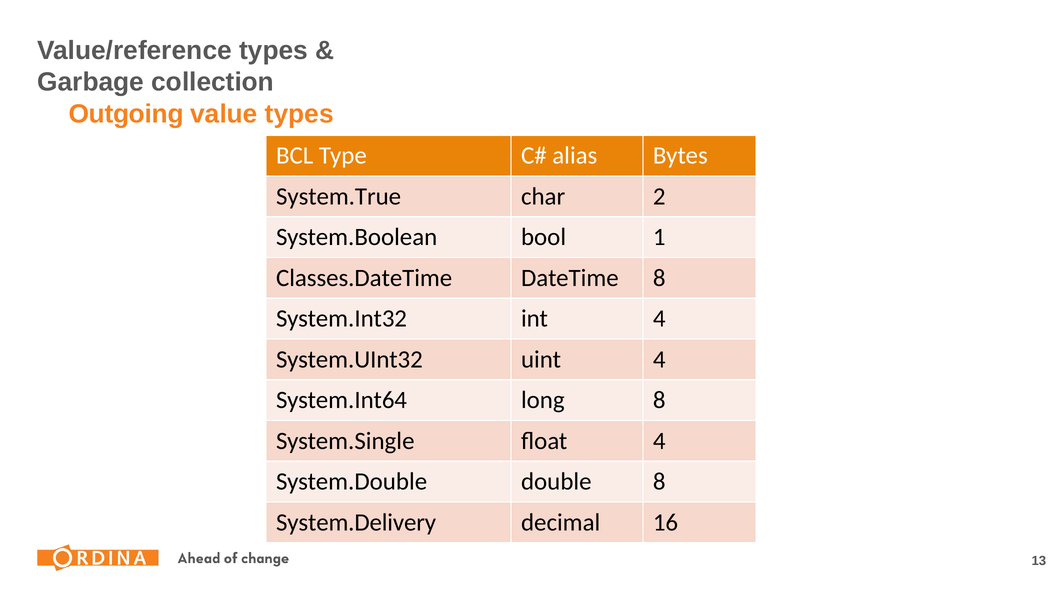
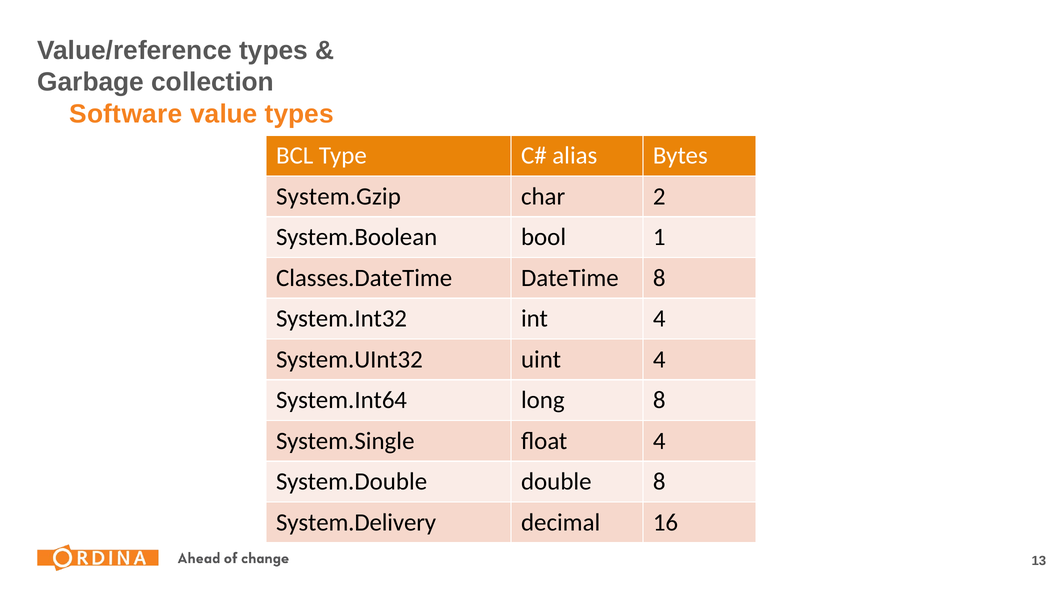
Outgoing: Outgoing -> Software
System.True: System.True -> System.Gzip
